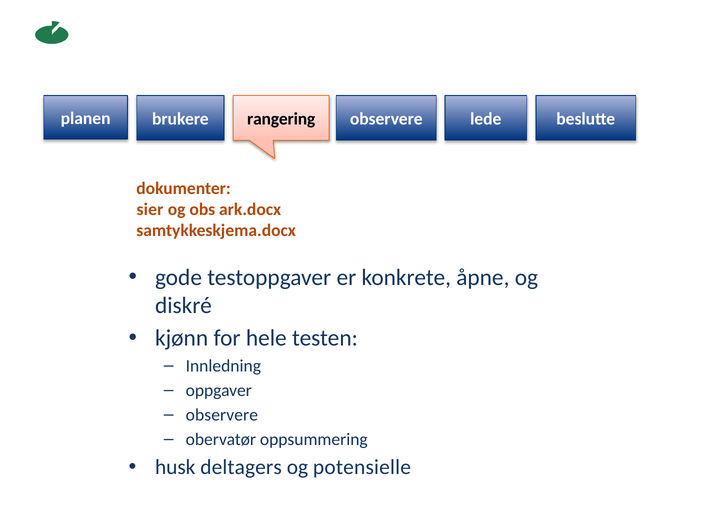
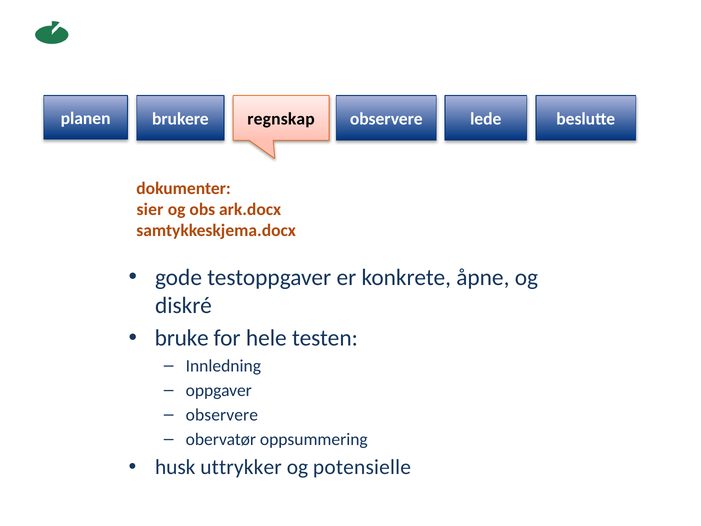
rangering: rangering -> regnskap
kjønn: kjønn -> bruke
deltagers: deltagers -> uttrykker
